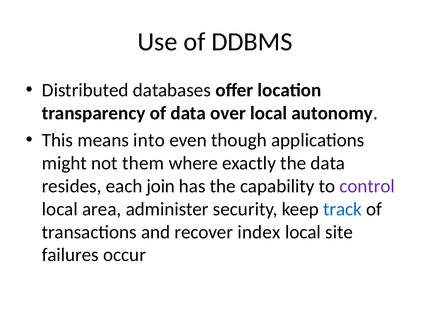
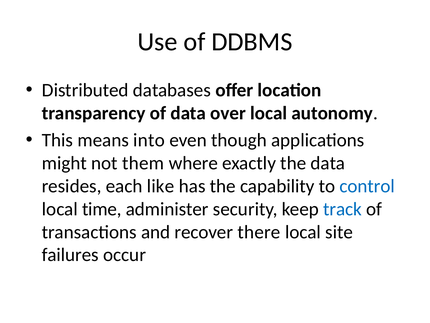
join: join -> like
control colour: purple -> blue
area: area -> time
index: index -> there
